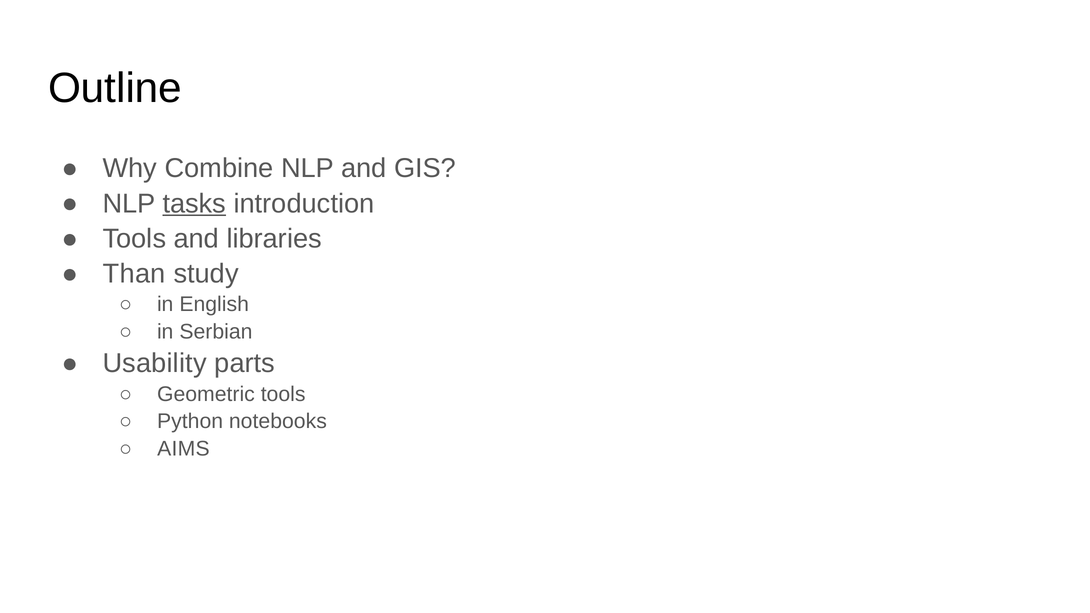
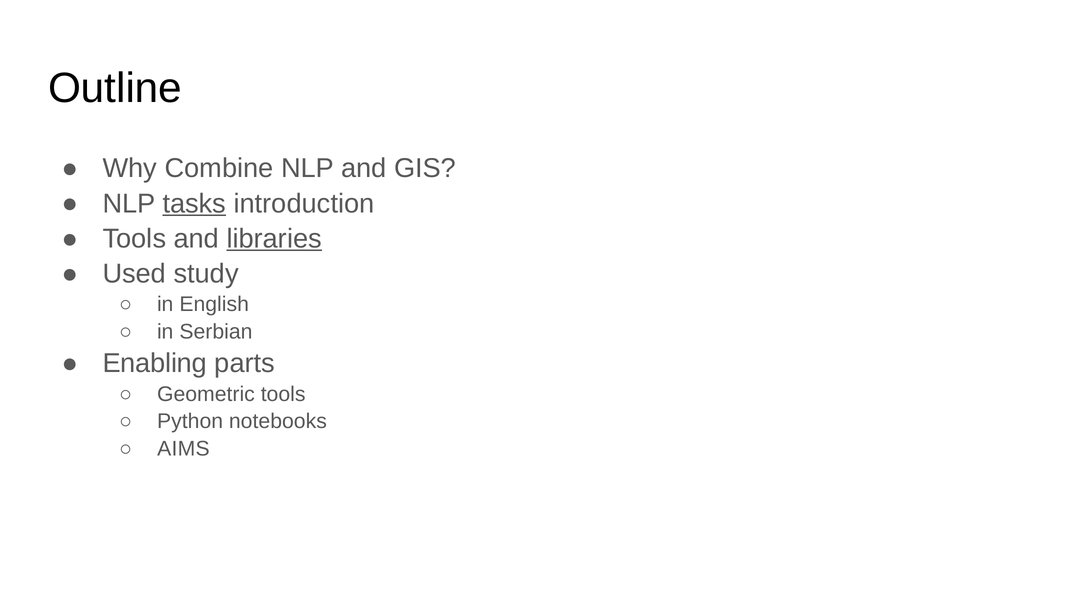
libraries underline: none -> present
Than: Than -> Used
Usability: Usability -> Enabling
